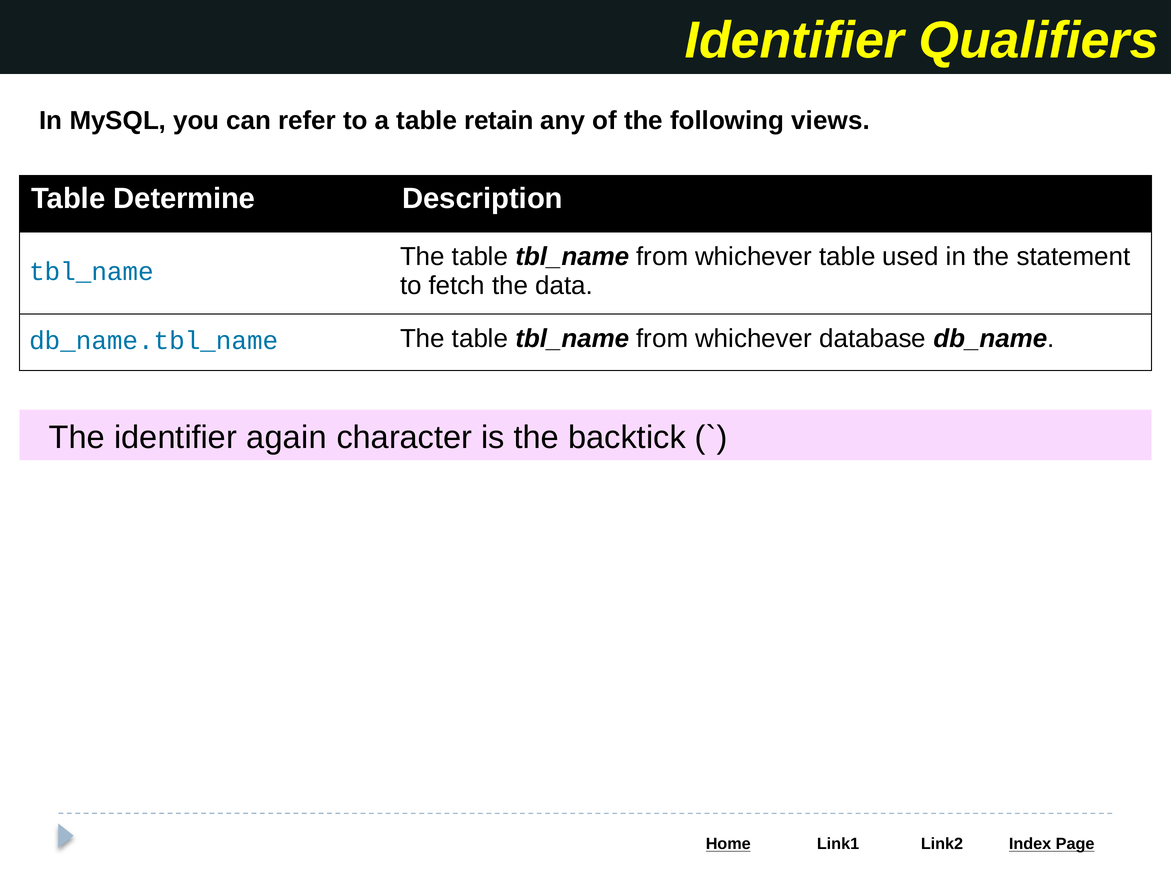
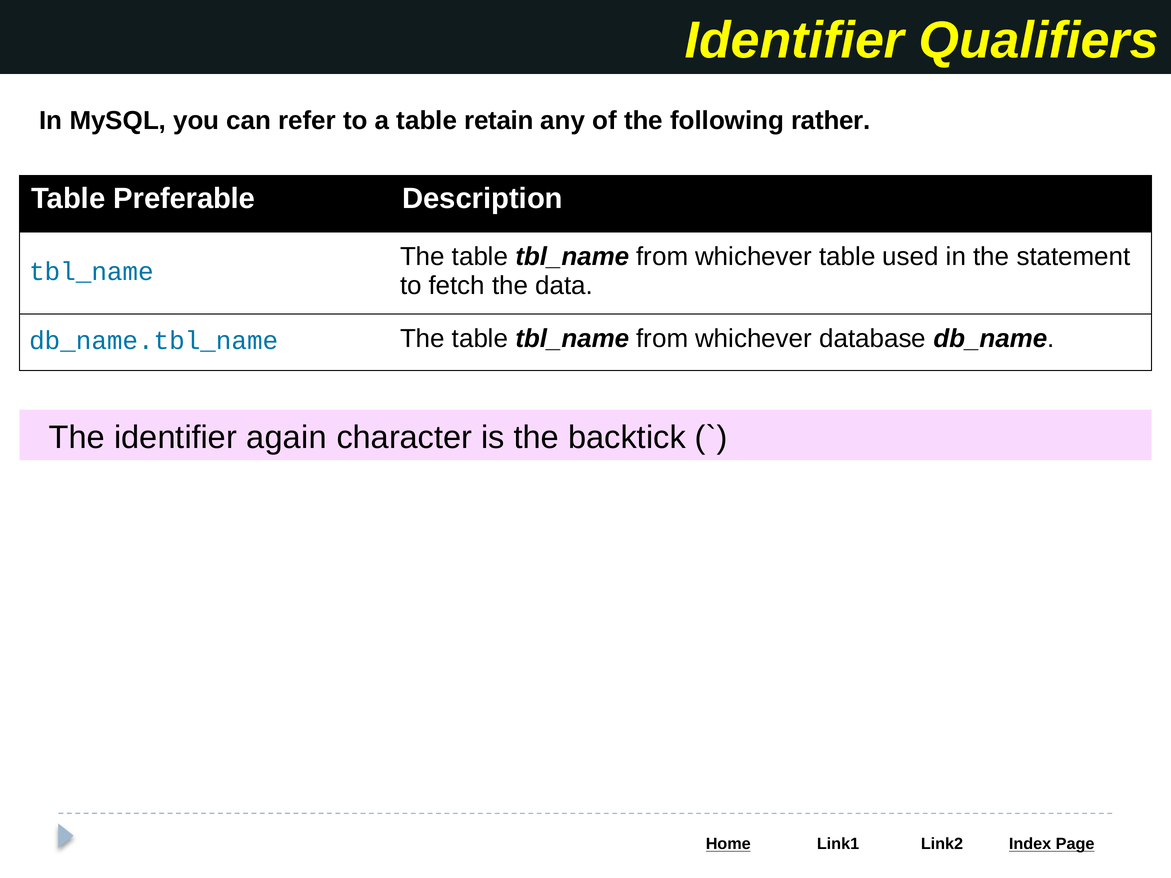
views: views -> rather
Determine: Determine -> Preferable
